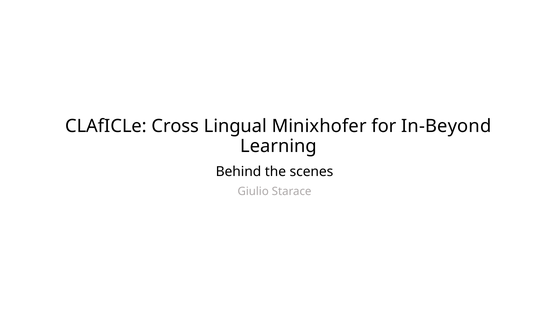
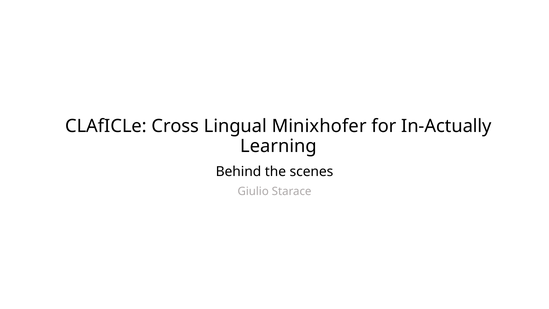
In-Beyond: In-Beyond -> In-Actually
